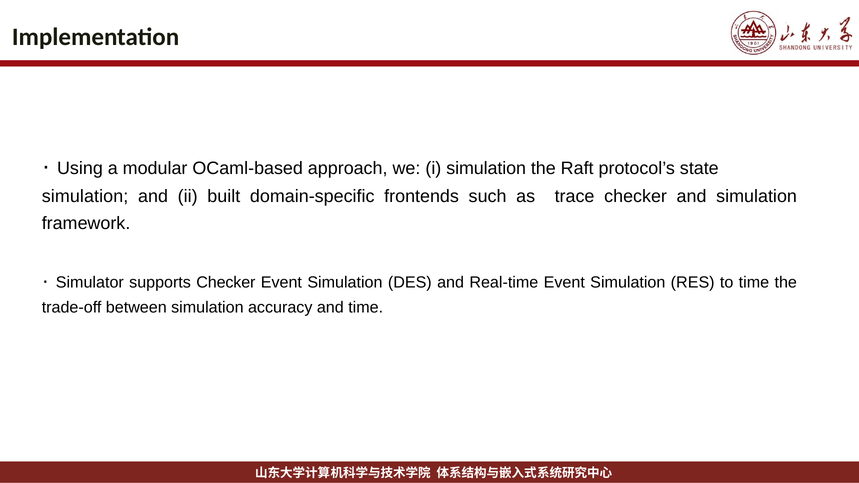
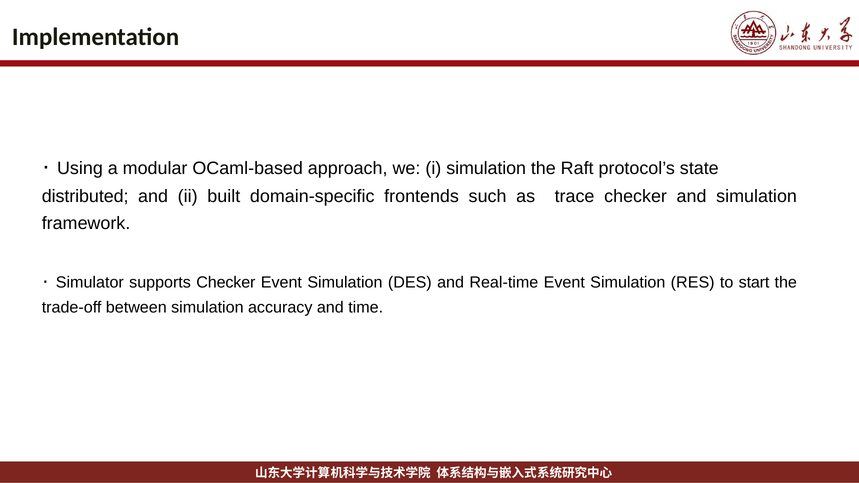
simulation at (85, 197): simulation -> distributed
to time: time -> start
